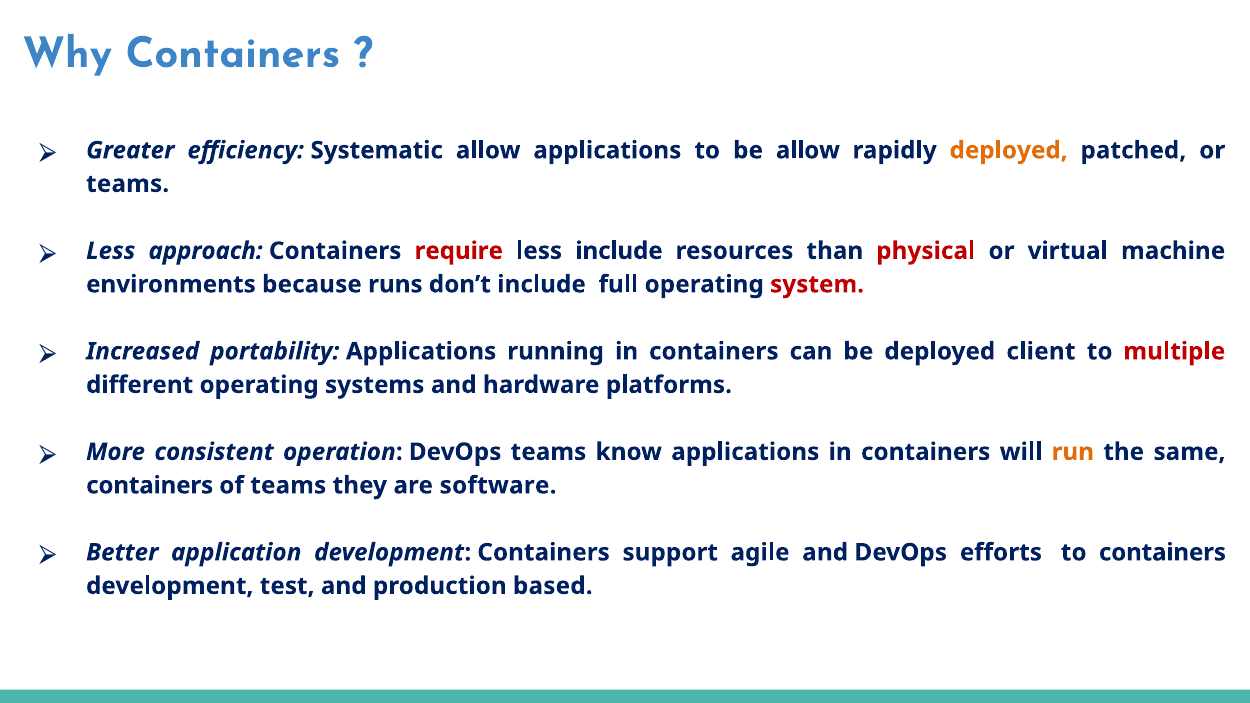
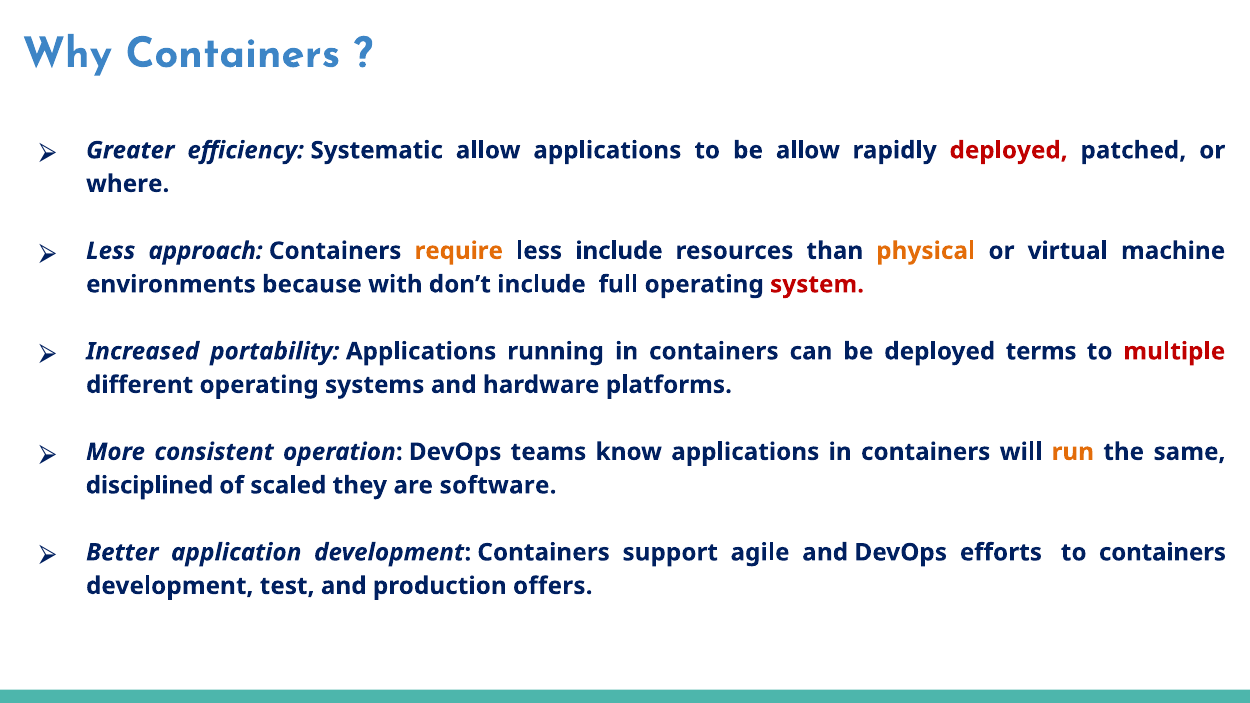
deployed at (1009, 150) colour: orange -> red
teams at (128, 184): teams -> where
require colour: red -> orange
physical colour: red -> orange
runs: runs -> with
client: client -> terms
containers at (150, 486): containers -> disciplined
of teams: teams -> scaled
based: based -> offers
